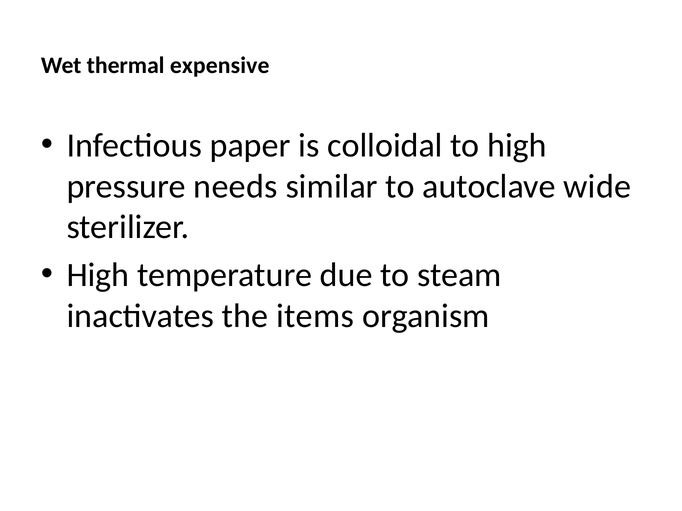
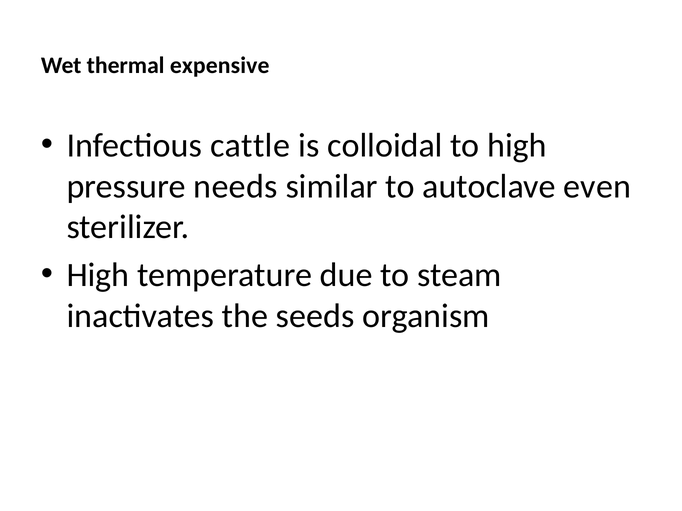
paper: paper -> cattle
wide: wide -> even
items: items -> seeds
